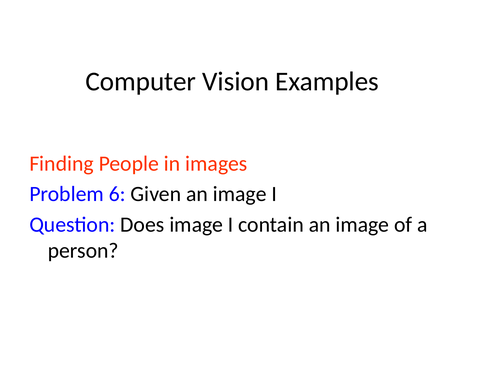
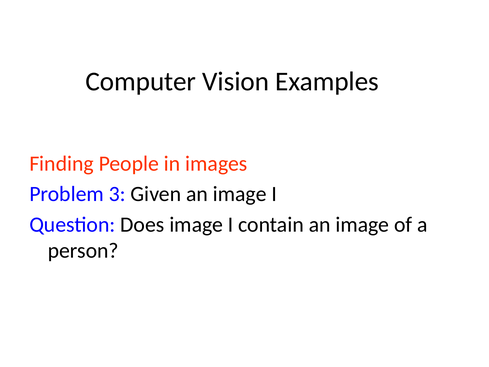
6: 6 -> 3
